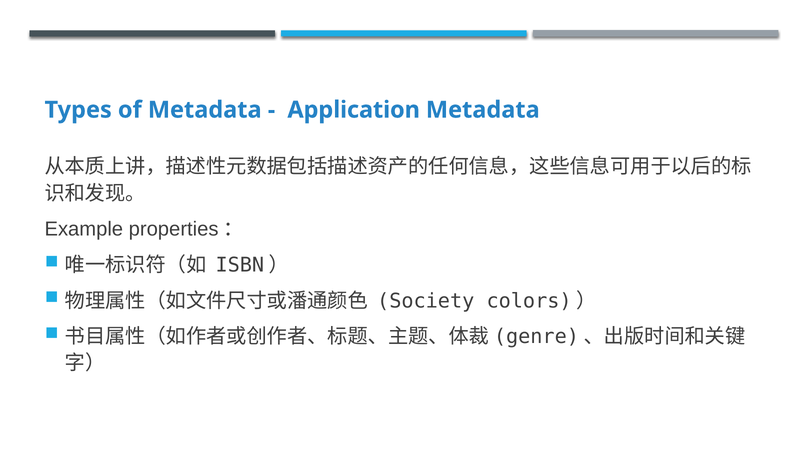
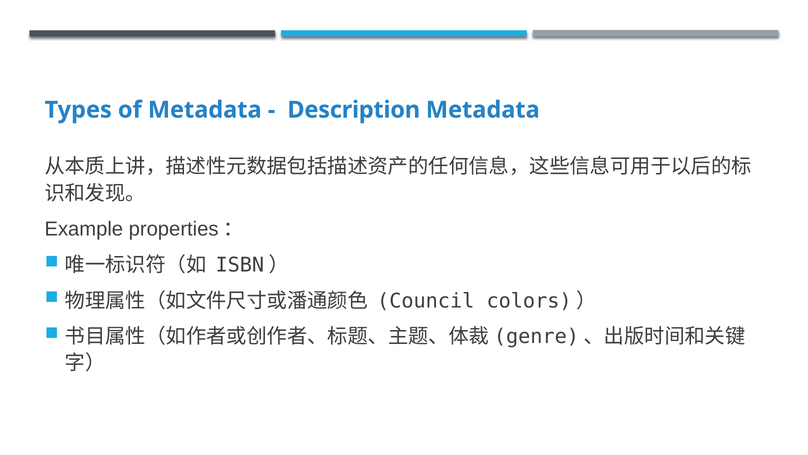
Application: Application -> Description
Society: Society -> Council
